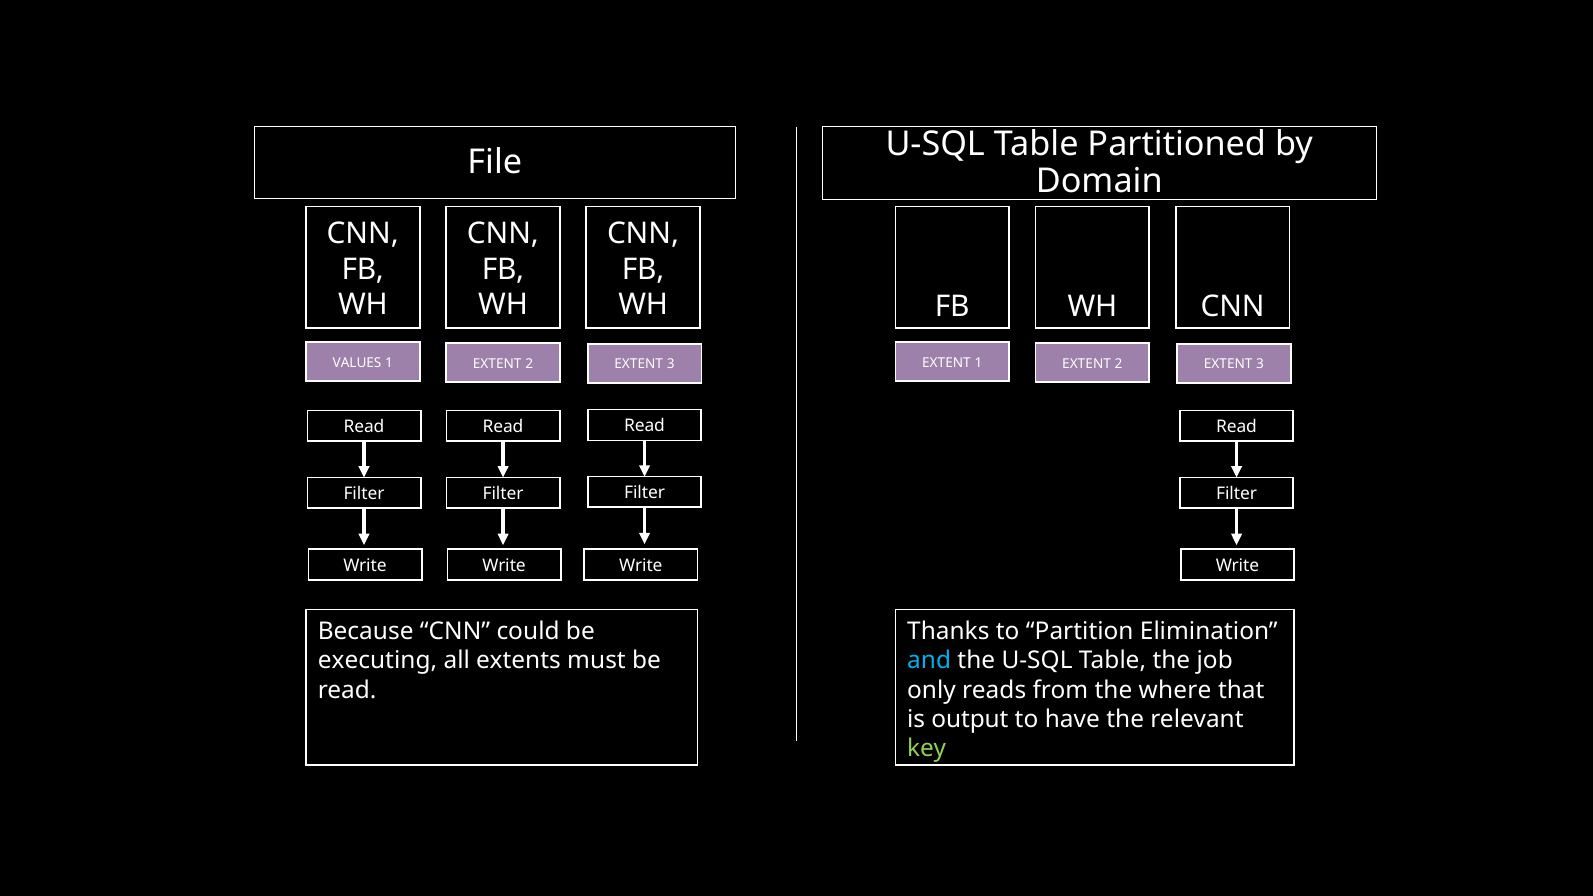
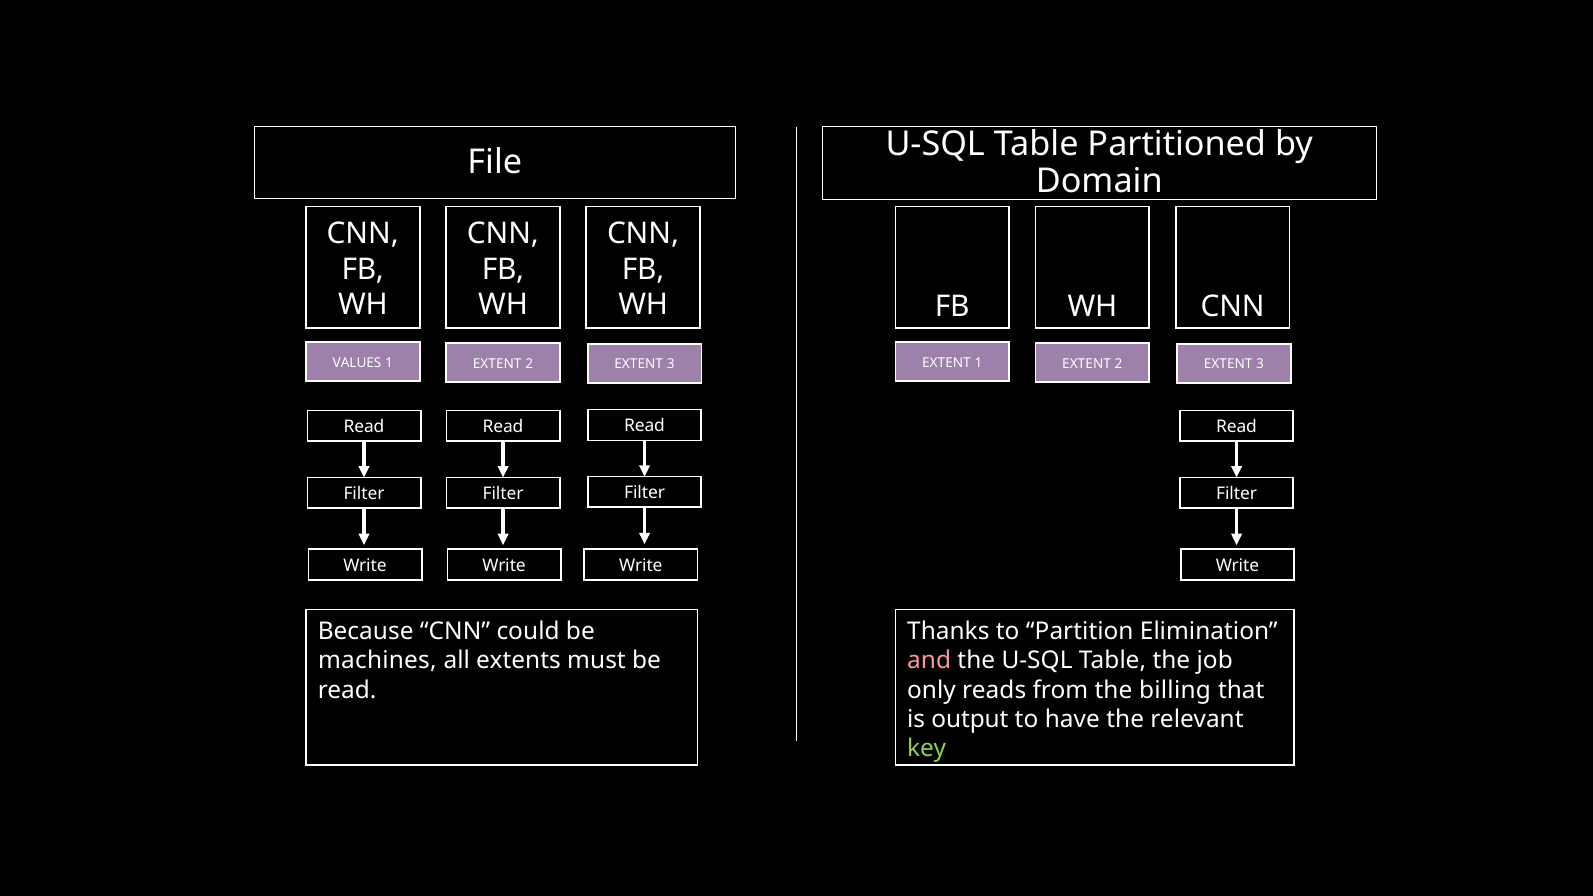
executing: executing -> machines
and colour: light blue -> pink
where: where -> billing
